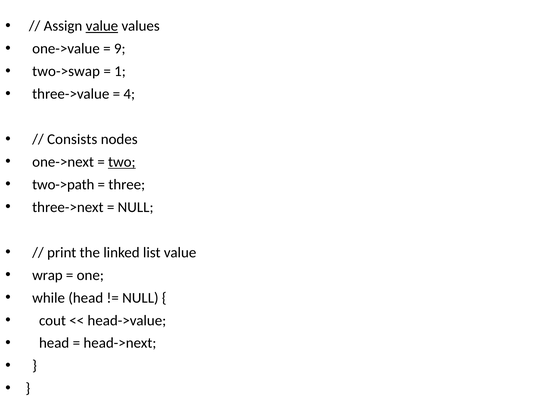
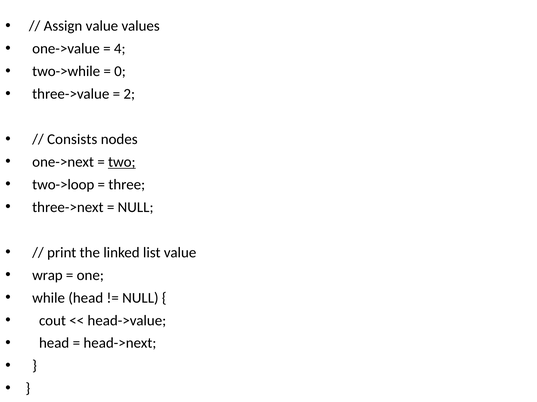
value at (102, 26) underline: present -> none
9: 9 -> 4
two->swap: two->swap -> two->while
1: 1 -> 0
4: 4 -> 2
two->path: two->path -> two->loop
